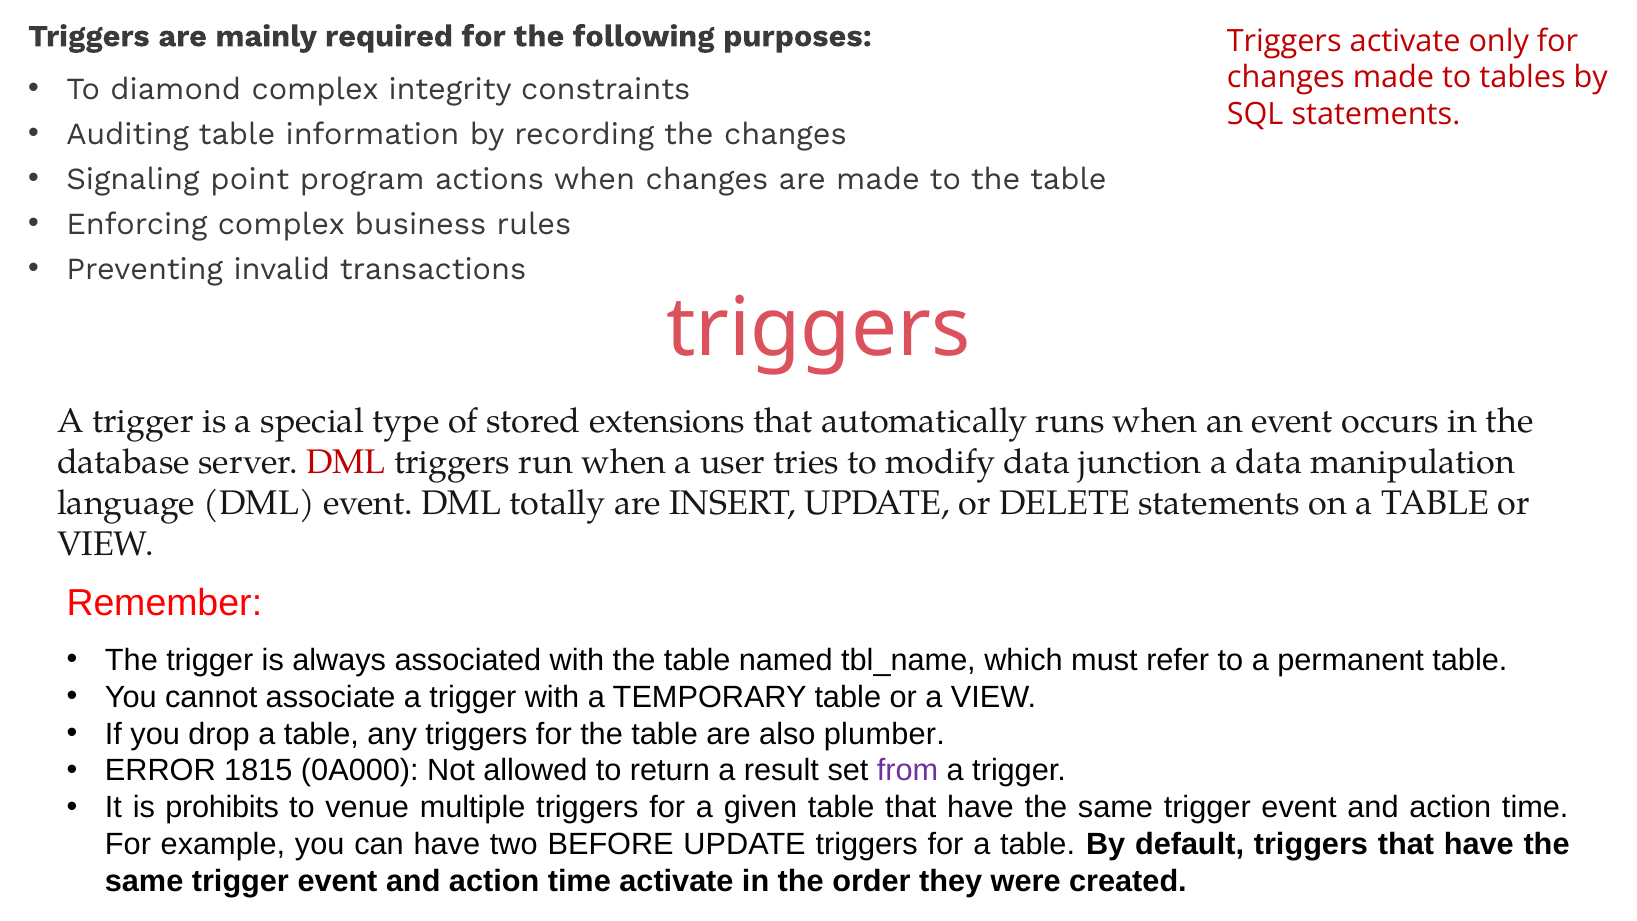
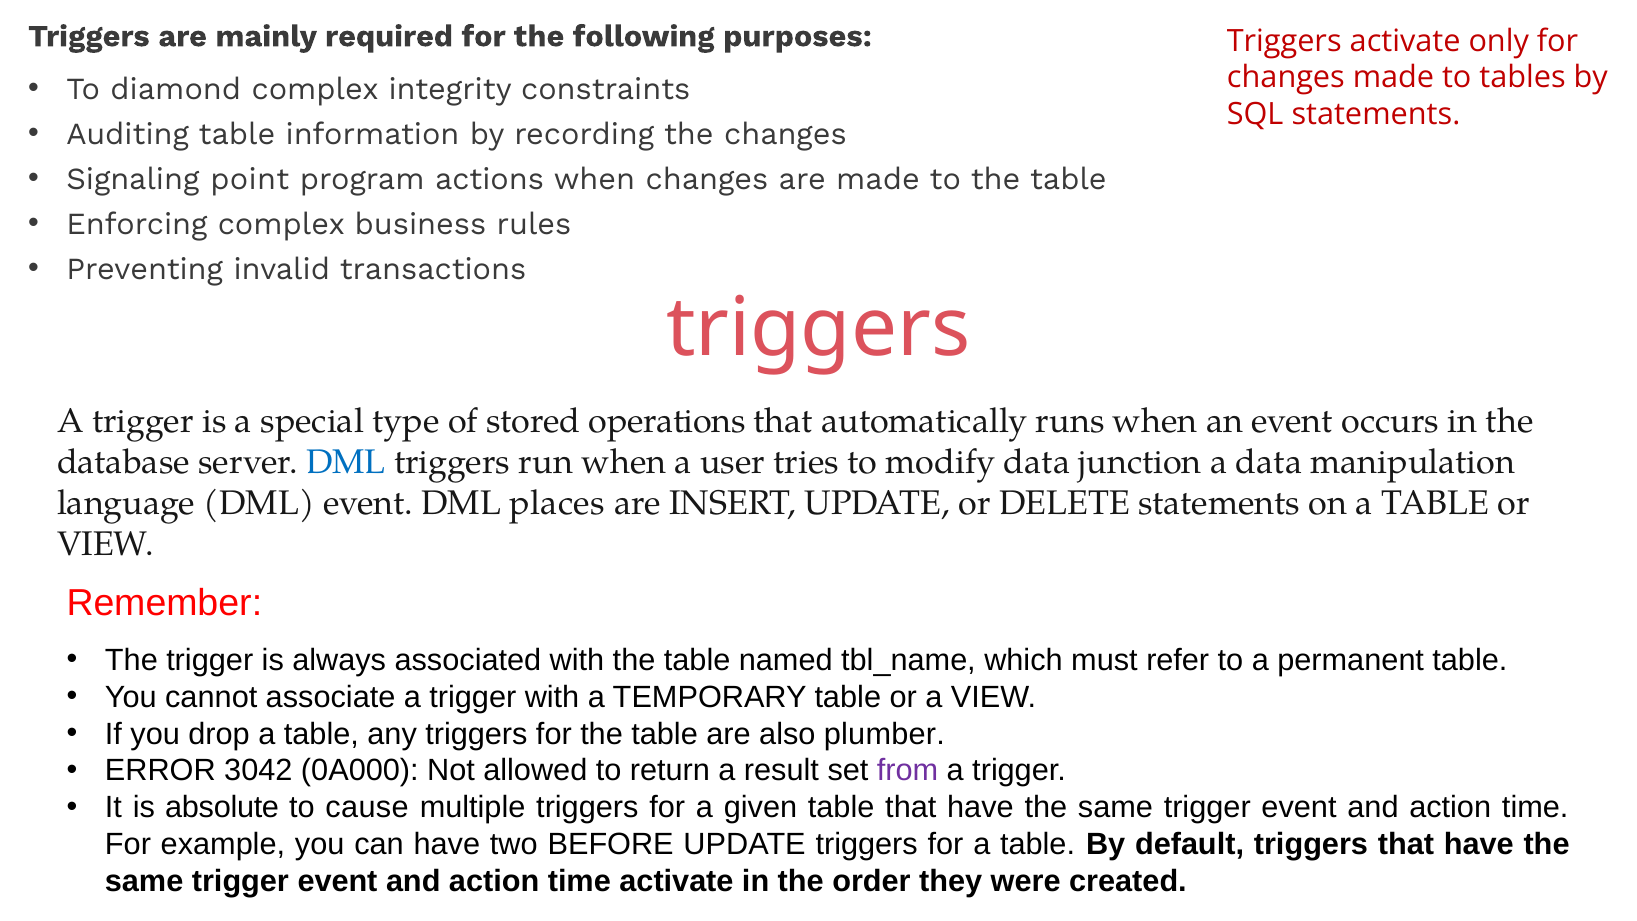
extensions: extensions -> operations
DML at (346, 463) colour: red -> blue
totally: totally -> places
1815: 1815 -> 3042
prohibits: prohibits -> absolute
venue: venue -> cause
